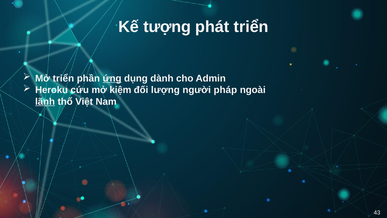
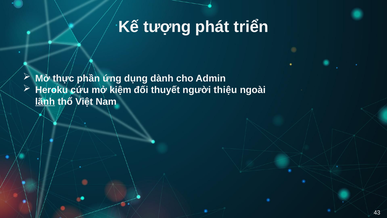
Mở triển: triển -> thực
ứng underline: present -> none
lượng: lượng -> thuyết
pháp: pháp -> thiệu
